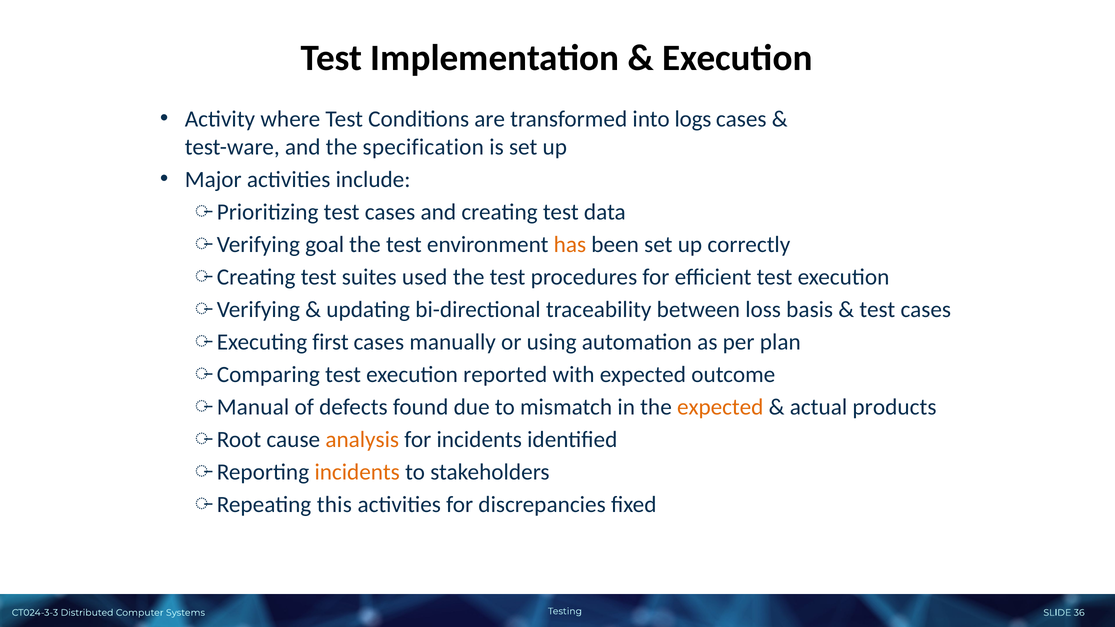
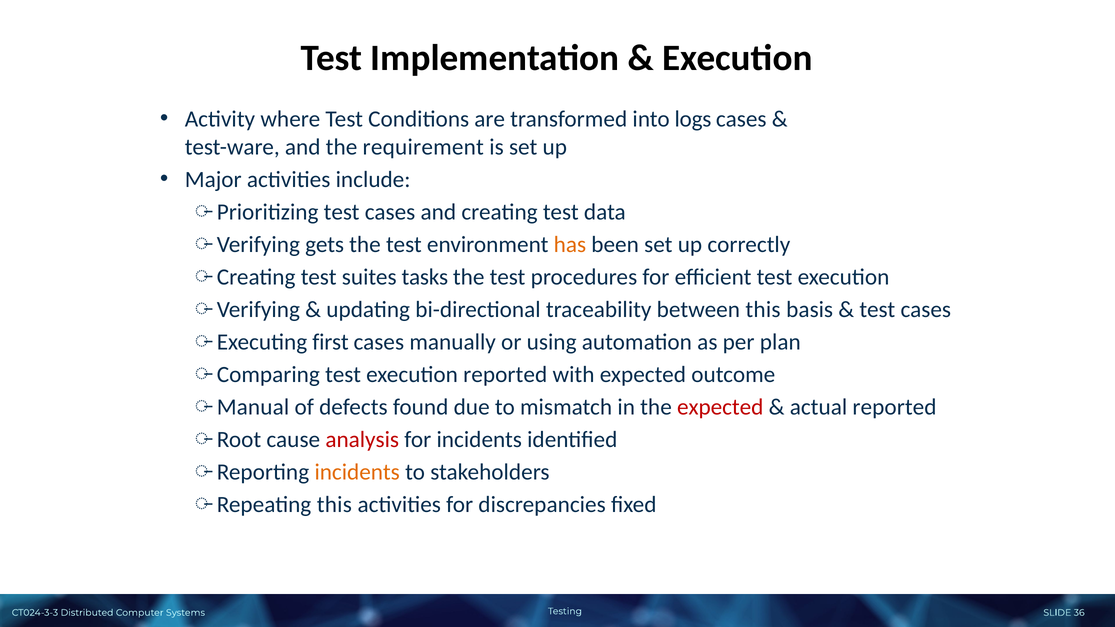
specification: specification -> requirement
goal: goal -> gets
used: used -> tasks
between loss: loss -> this
expected at (720, 407) colour: orange -> red
actual products: products -> reported
analysis colour: orange -> red
